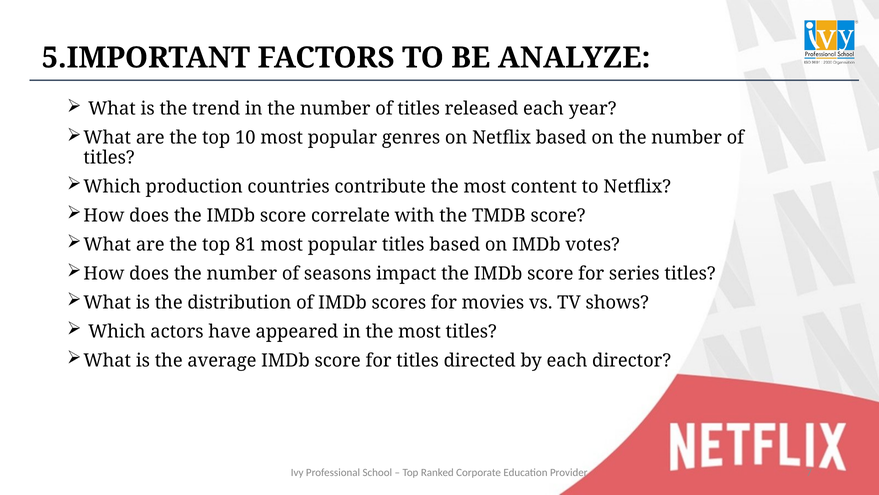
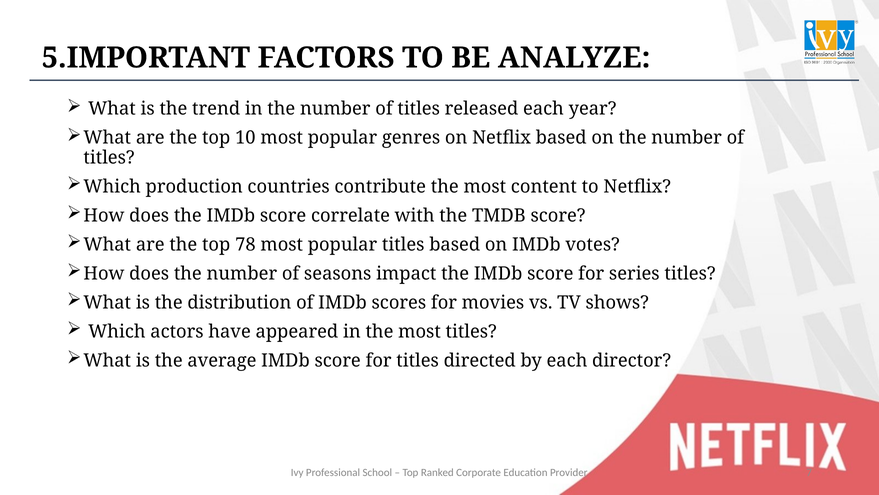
81: 81 -> 78
